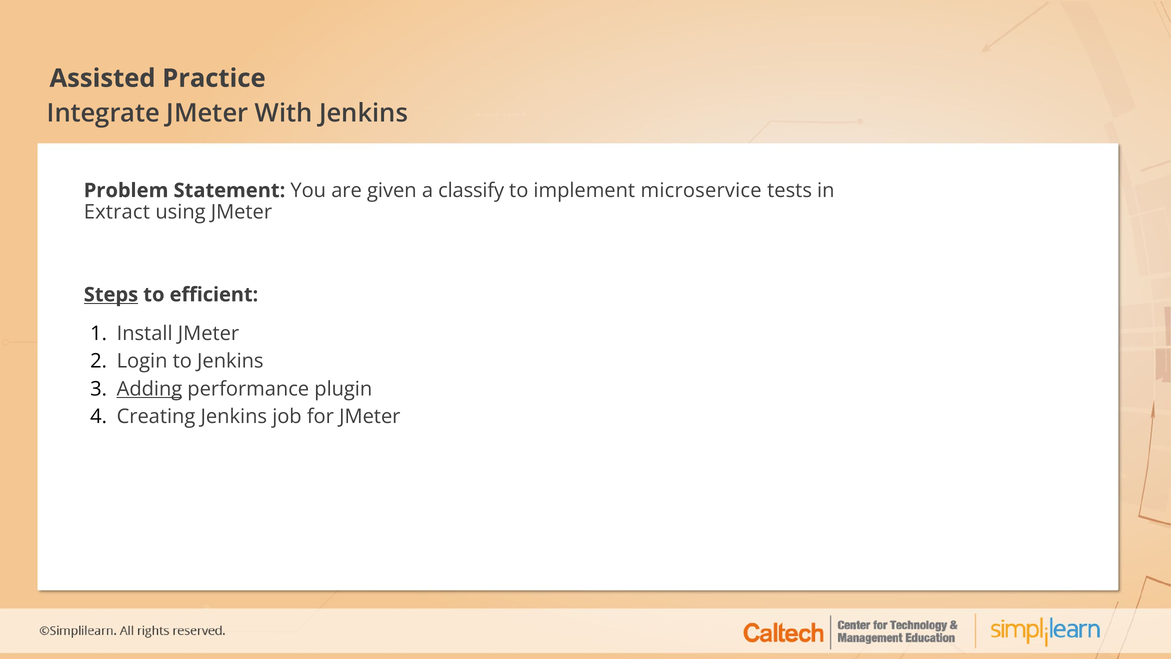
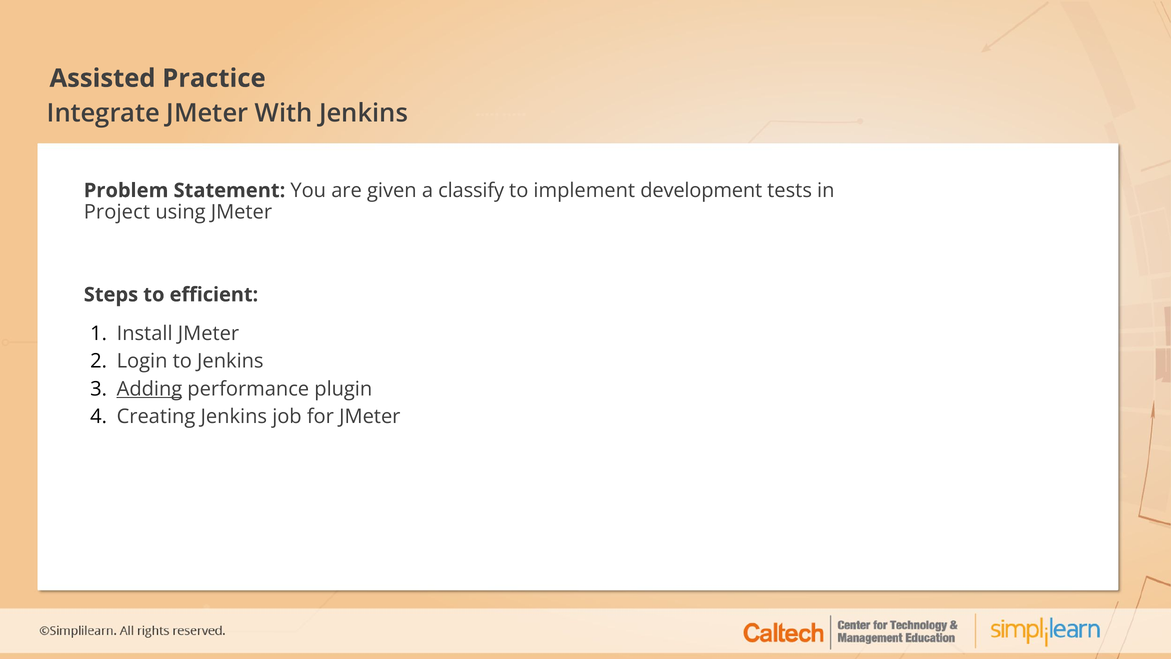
microservice: microservice -> development
Extract: Extract -> Project
Steps underline: present -> none
